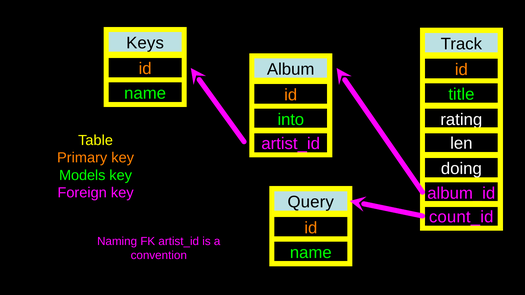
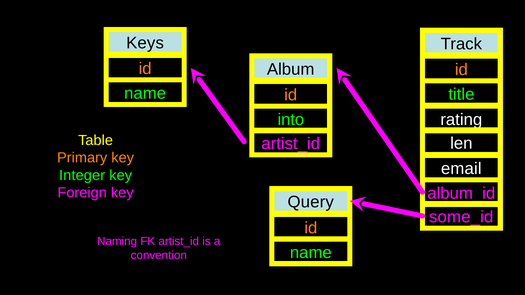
doing: doing -> email
Models: Models -> Integer
count_id: count_id -> some_id
